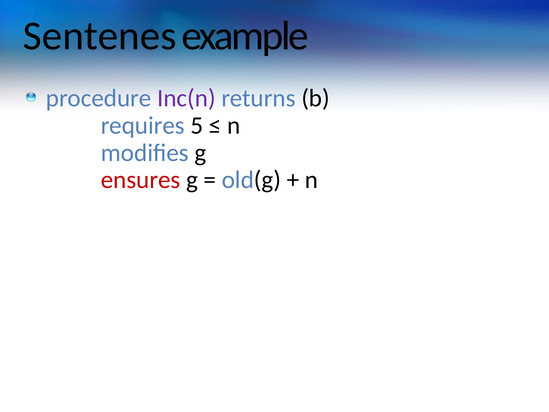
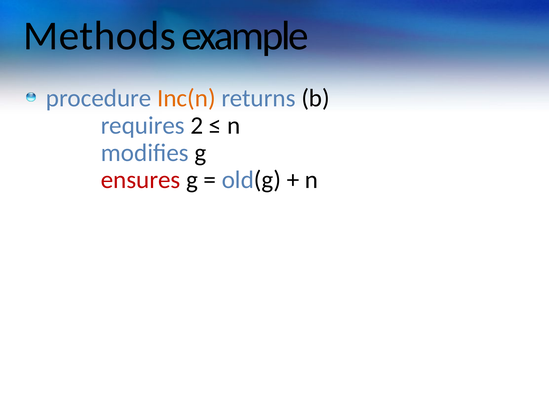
Sentenes: Sentenes -> Methods
Inc(n colour: purple -> orange
5: 5 -> 2
